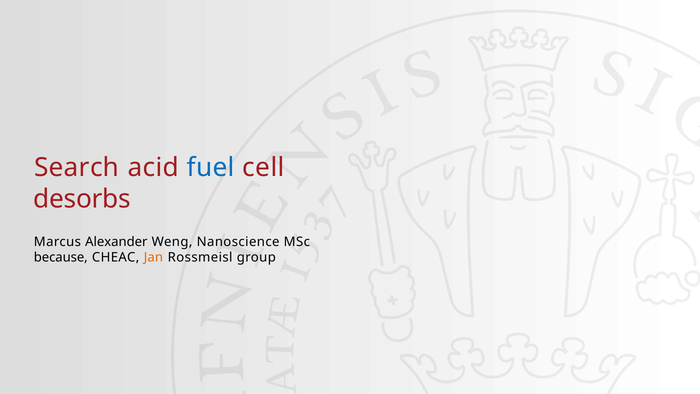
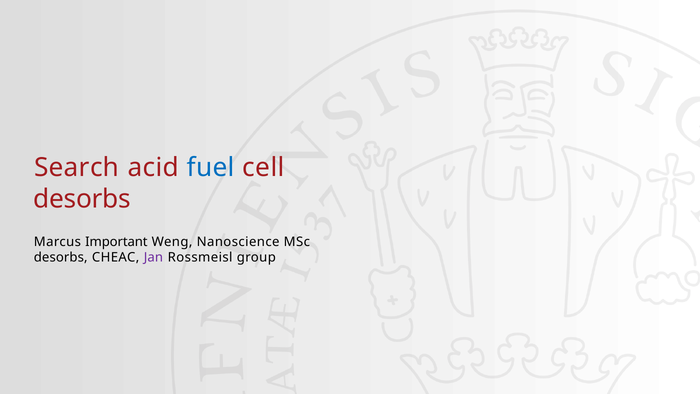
Alexander: Alexander -> Important
because at (61, 257): because -> desorbs
Jan colour: orange -> purple
